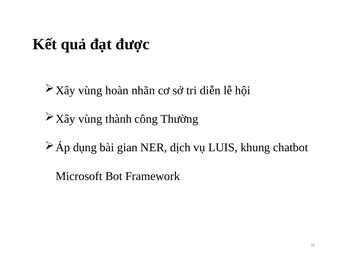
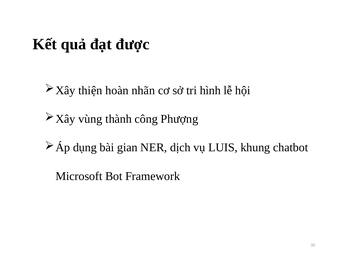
vùng at (90, 90): vùng -> thiện
diễn: diễn -> hình
Thường: Thường -> Phượng
